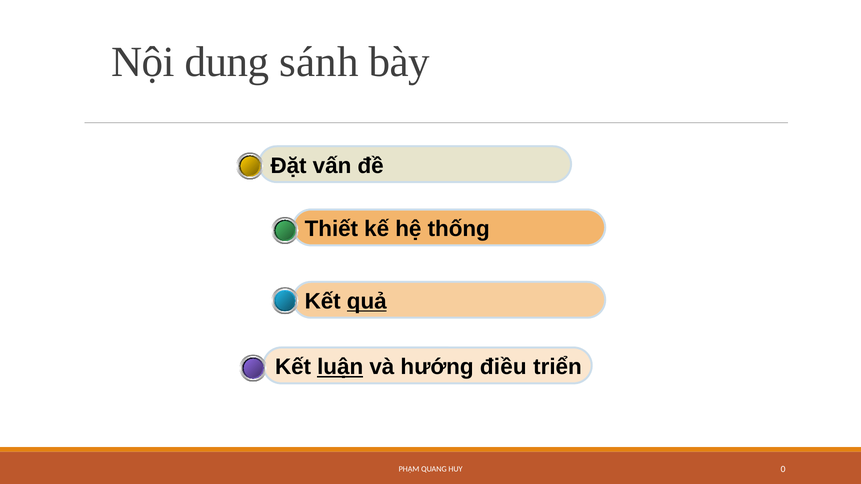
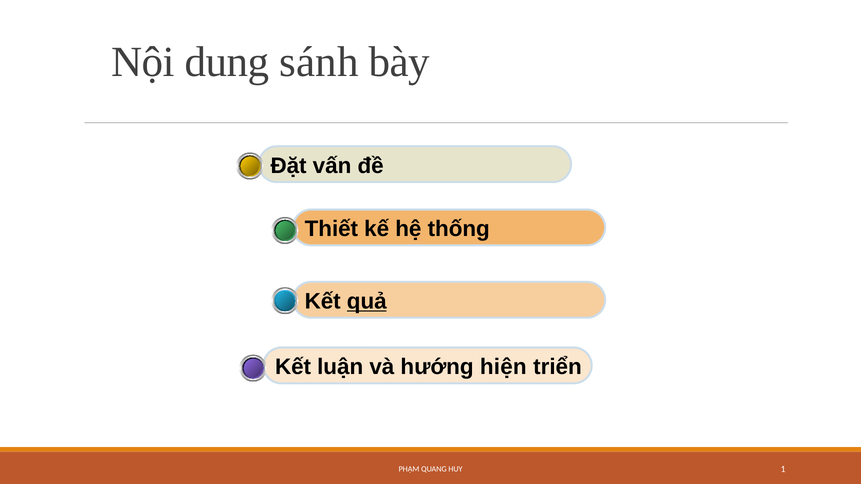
luận underline: present -> none
điều: điều -> hiện
0: 0 -> 1
